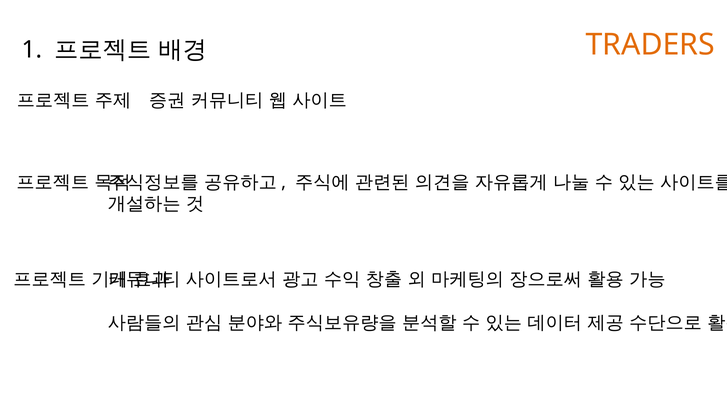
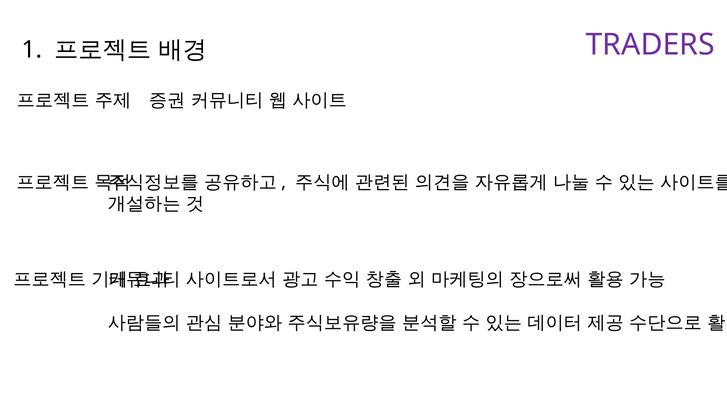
TRADERS colour: orange -> purple
